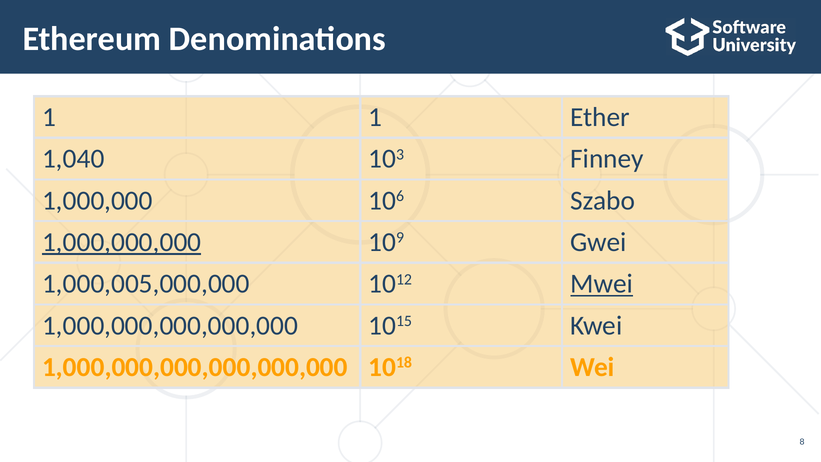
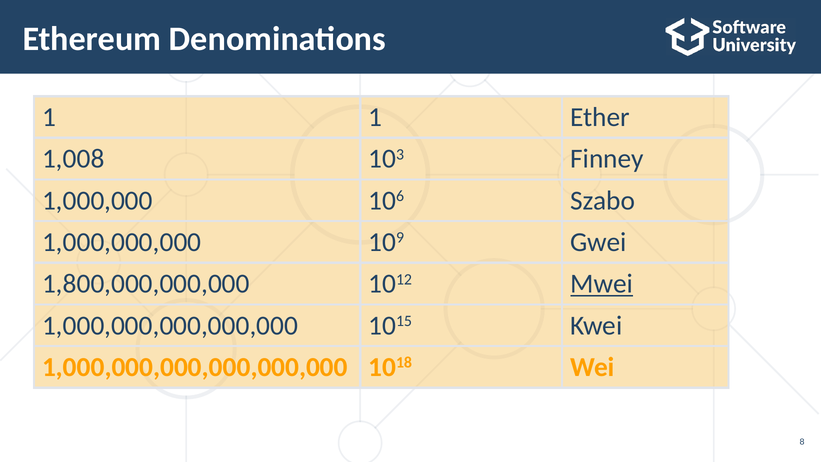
1,040: 1,040 -> 1,008
1,000,000,000 underline: present -> none
1,000,005,000,000: 1,000,005,000,000 -> 1,800,000,000,000
